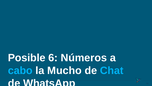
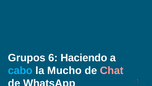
Posible: Posible -> Grupos
Números: Números -> Haciendo
Chat colour: light blue -> pink
